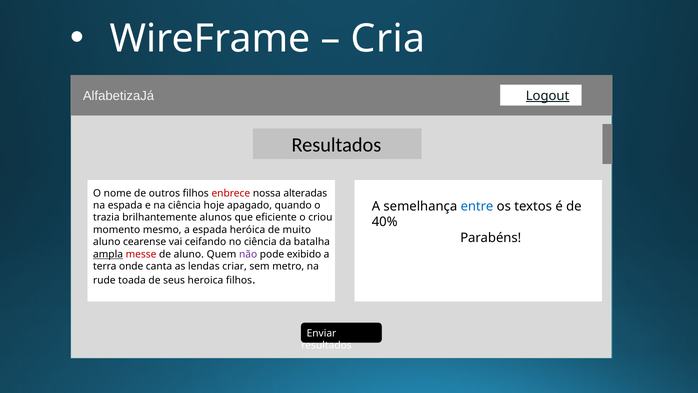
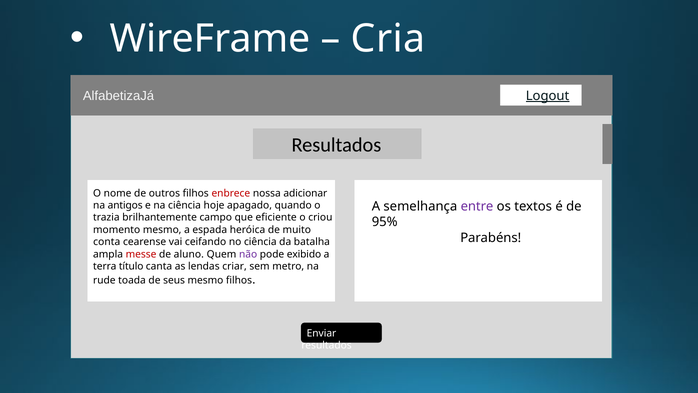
alteradas: alteradas -> adicionar
na espada: espada -> antigos
entre colour: blue -> purple
alunos: alunos -> campo
40%: 40% -> 95%
aluno at (107, 242): aluno -> conta
ampla underline: present -> none
onde: onde -> título
seus heroica: heroica -> mesmo
